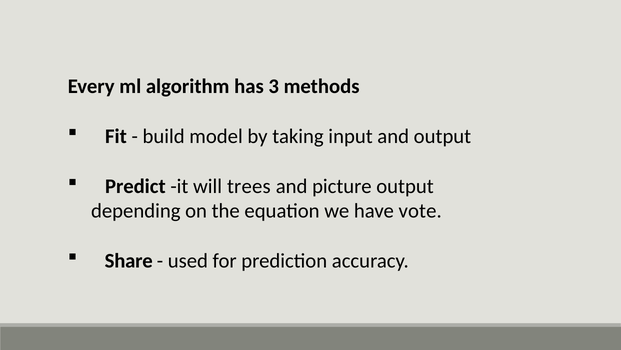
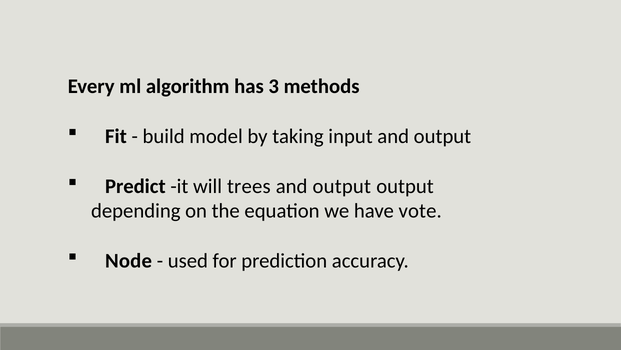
picture at (342, 186): picture -> output
Share: Share -> Node
